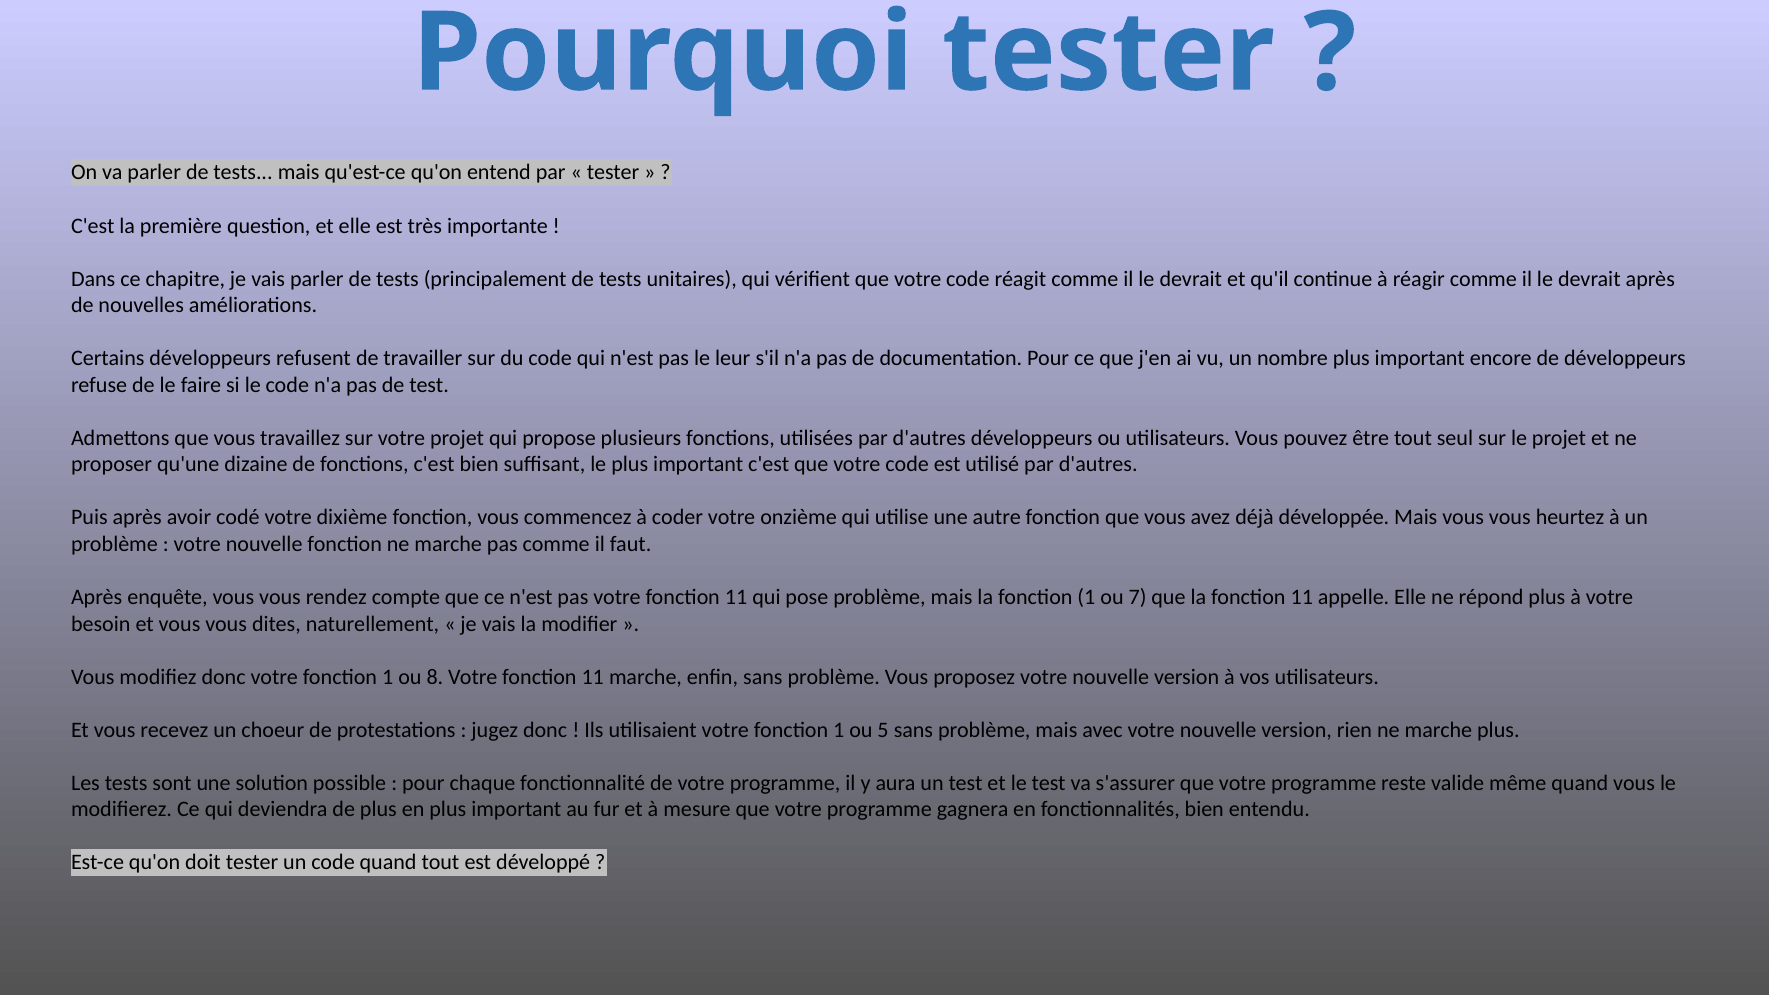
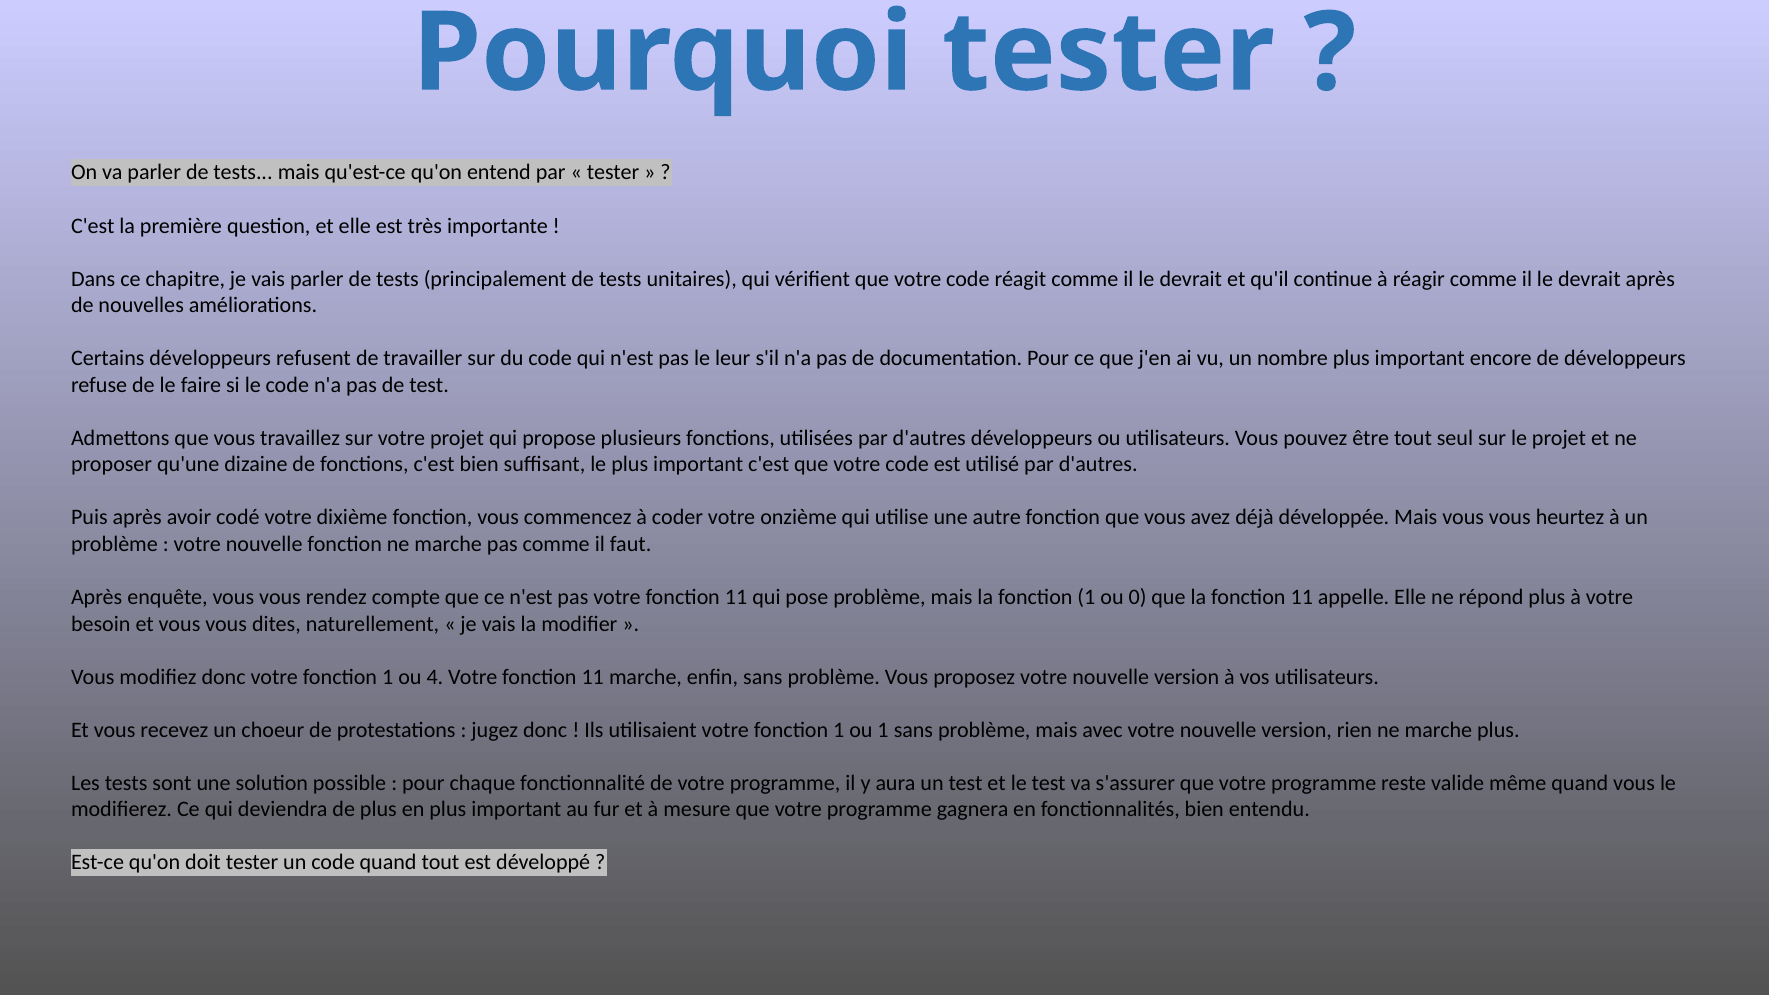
7: 7 -> 0
8: 8 -> 4
ou 5: 5 -> 1
